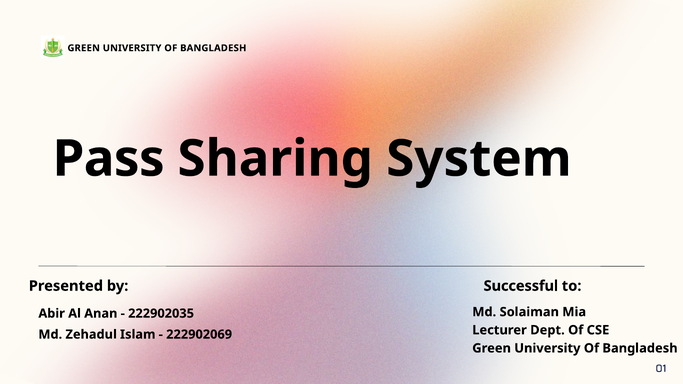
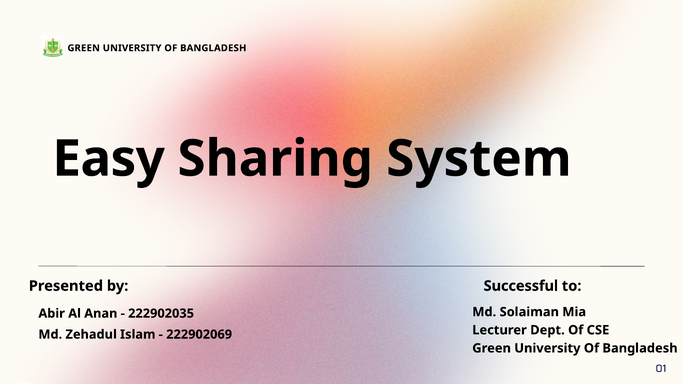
Pass: Pass -> Easy
